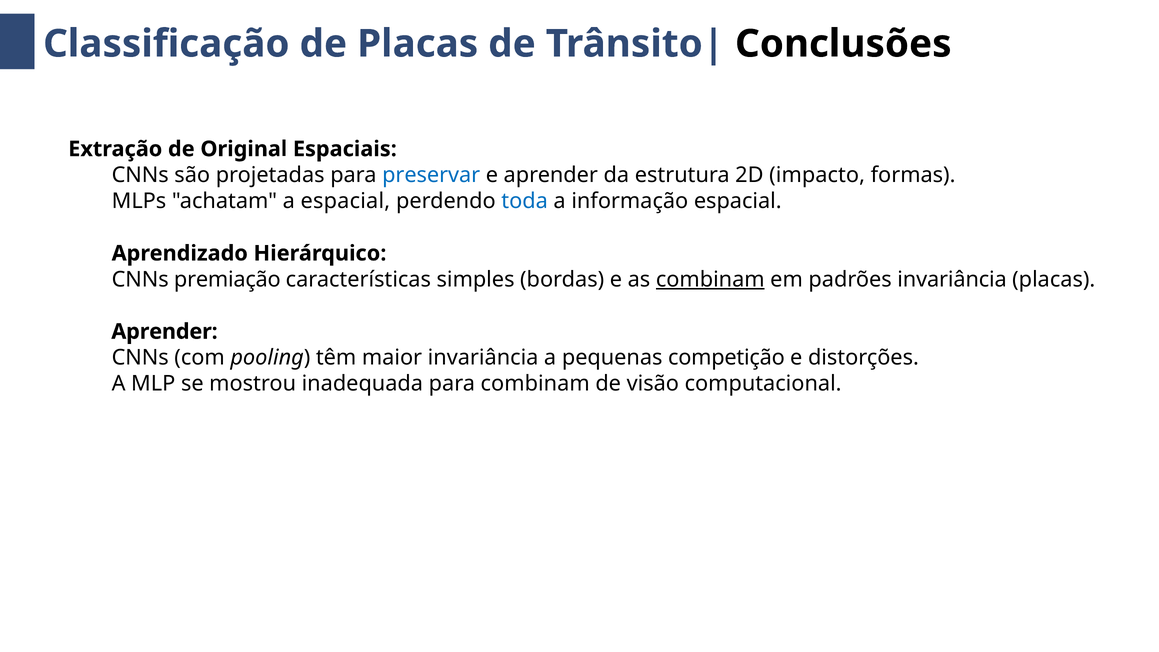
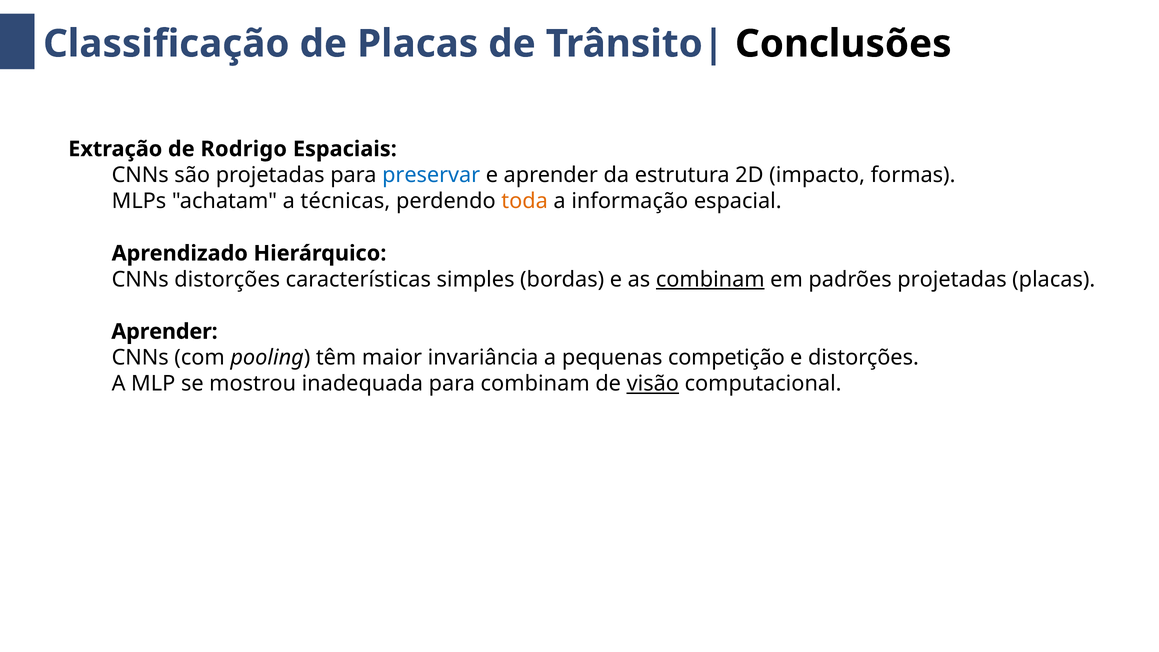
Original: Original -> Rodrigo
a espacial: espacial -> técnicas
toda colour: blue -> orange
CNNs premiação: premiação -> distorções
padrões invariância: invariância -> projetadas
visão underline: none -> present
